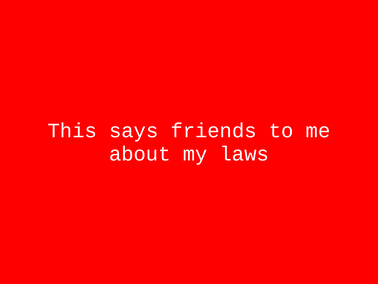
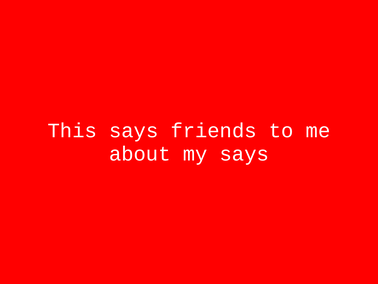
my laws: laws -> says
